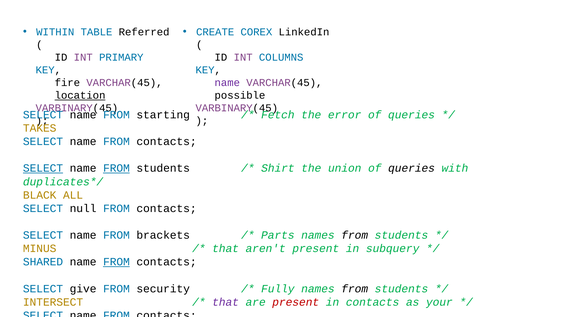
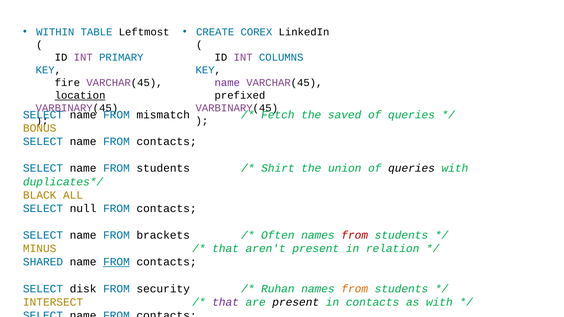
Referred: Referred -> Leftmost
possible: possible -> prefixed
starting: starting -> mismatch
error: error -> saved
TAKES: TAKES -> BONUS
SELECT at (43, 168) underline: present -> none
FROM at (116, 168) underline: present -> none
Parts: Parts -> Often
from at (355, 235) colour: black -> red
subquery: subquery -> relation
give: give -> disk
Fully: Fully -> Ruhan
from at (355, 289) colour: black -> orange
present at (296, 302) colour: red -> black
as your: your -> with
